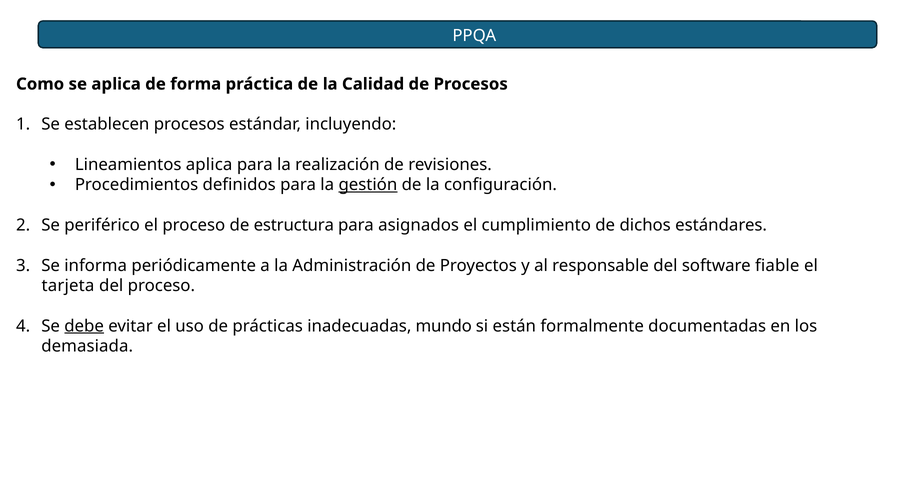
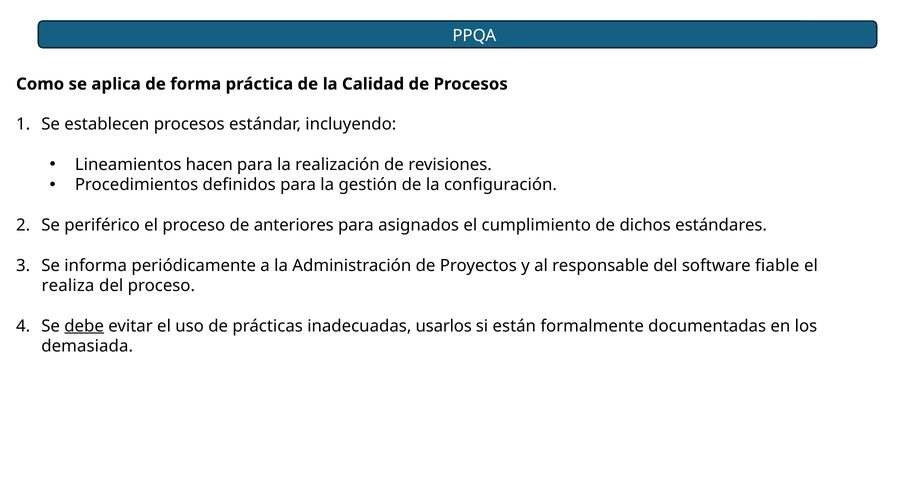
Lineamientos aplica: aplica -> hacen
gestión underline: present -> none
estructura: estructura -> anteriores
tarjeta: tarjeta -> realiza
mundo: mundo -> usarlos
